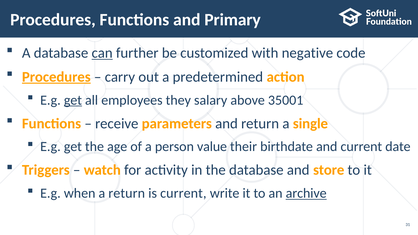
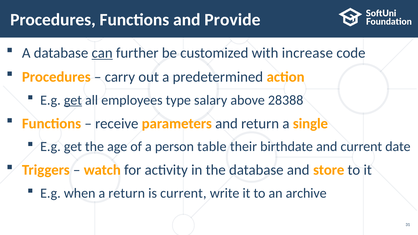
Primary: Primary -> Provide
negative: negative -> increase
Procedures at (56, 77) underline: present -> none
they: they -> type
35001: 35001 -> 28388
value: value -> table
archive underline: present -> none
